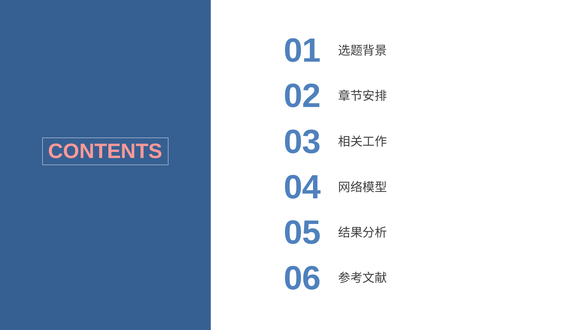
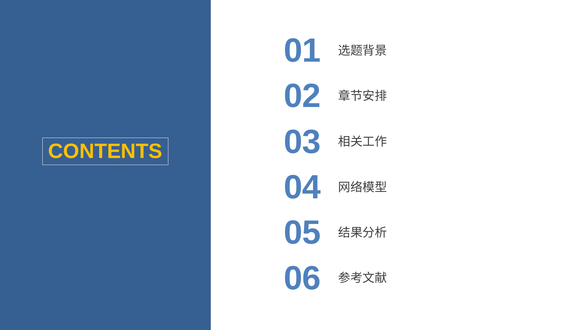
CONTENTS colour: pink -> yellow
